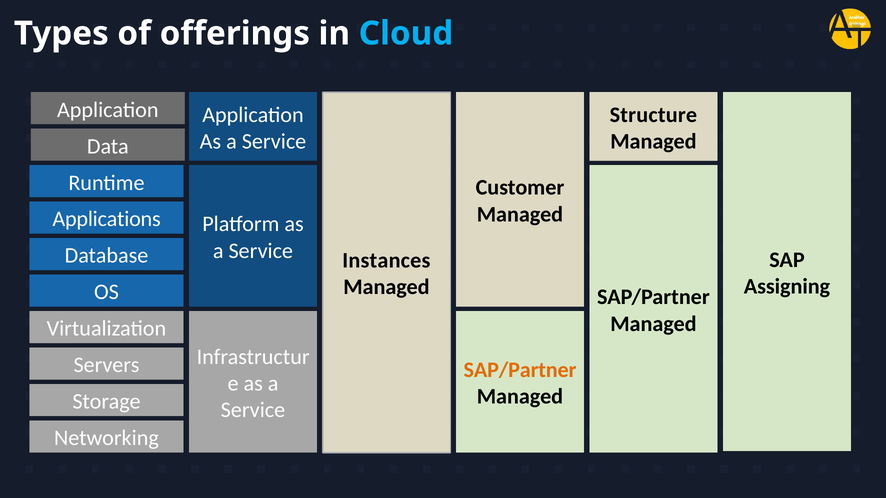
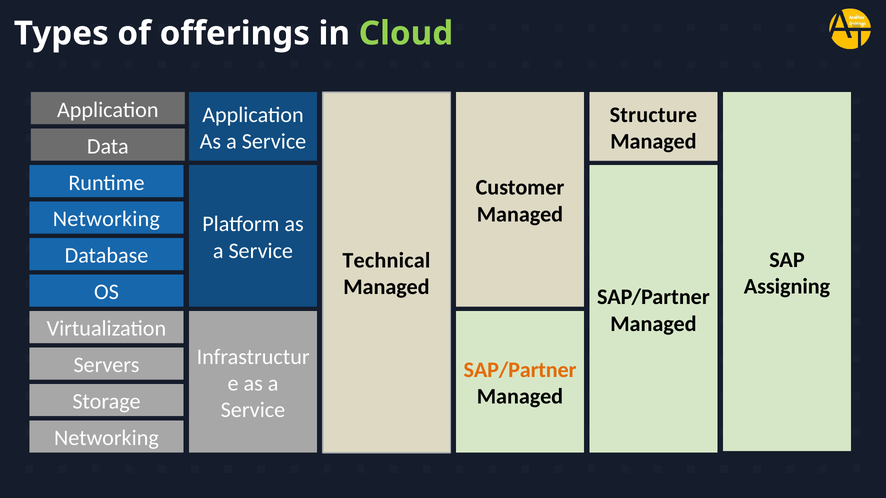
Cloud colour: light blue -> light green
Applications at (107, 219): Applications -> Networking
Instances: Instances -> Technical
